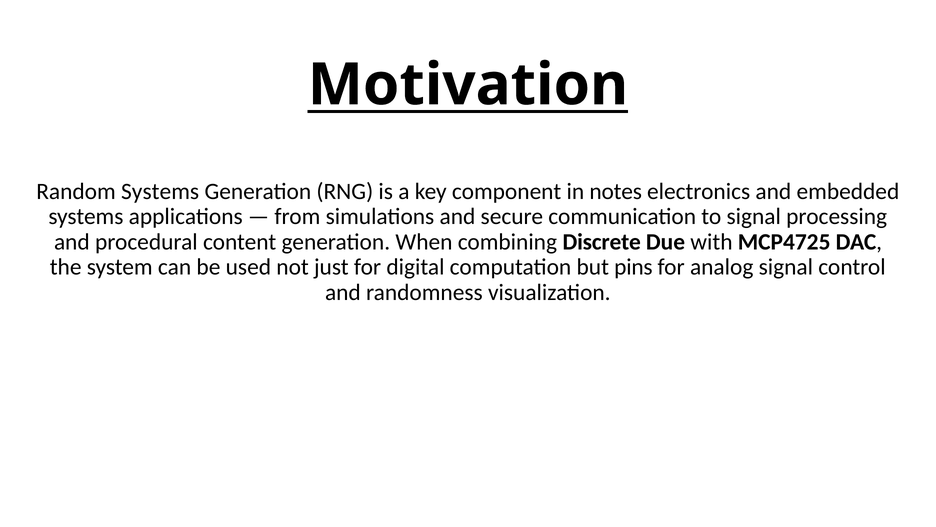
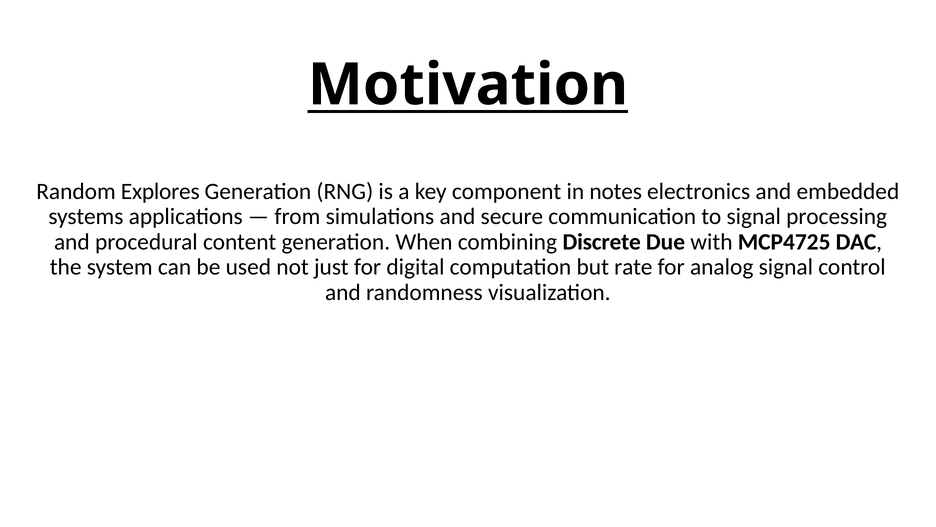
Random Systems: Systems -> Explores
pins: pins -> rate
